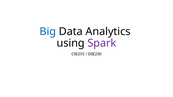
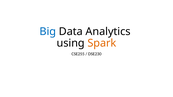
Spark colour: purple -> orange
